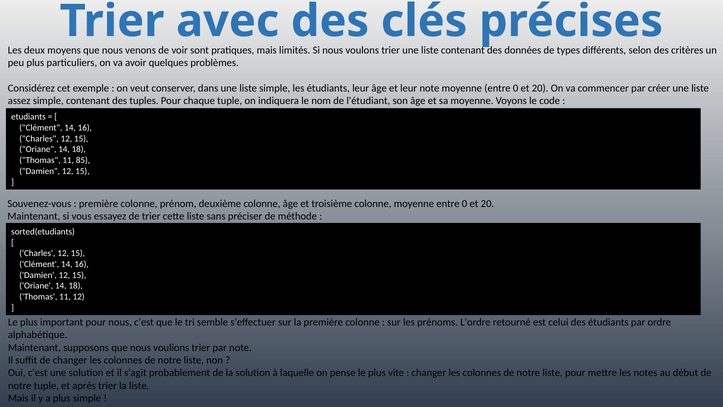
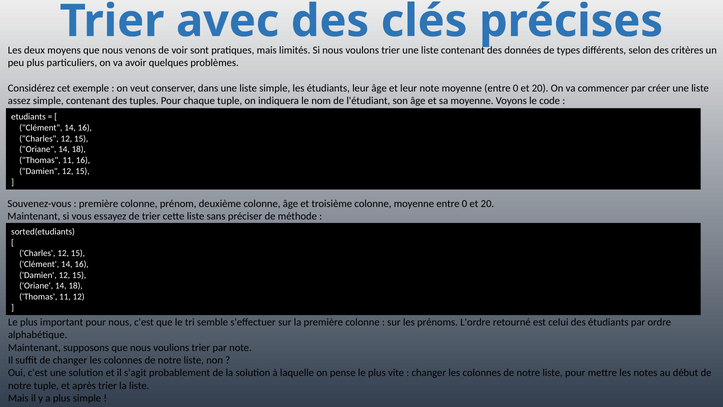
11 85: 85 -> 16
